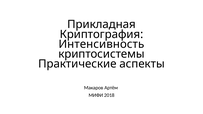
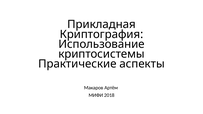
Интенсивность: Интенсивность -> Использование
